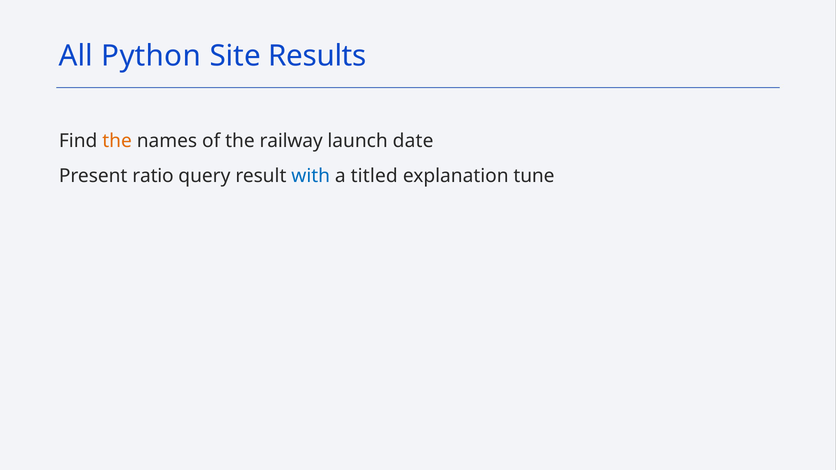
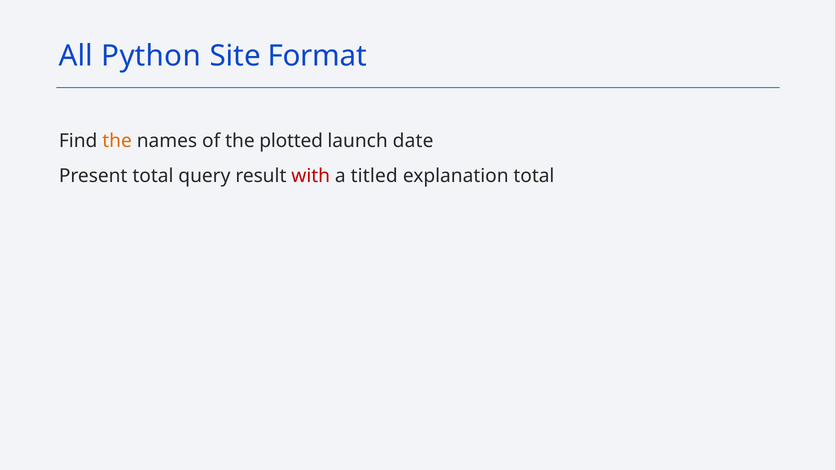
Results: Results -> Format
railway: railway -> plotted
Present ratio: ratio -> total
with colour: blue -> red
explanation tune: tune -> total
